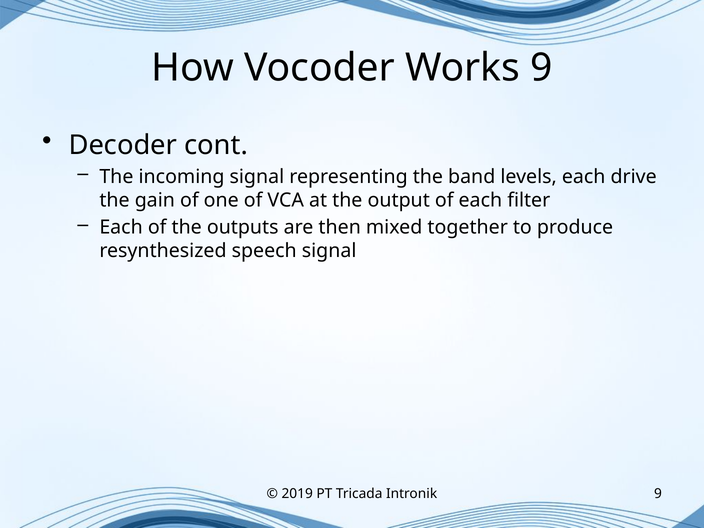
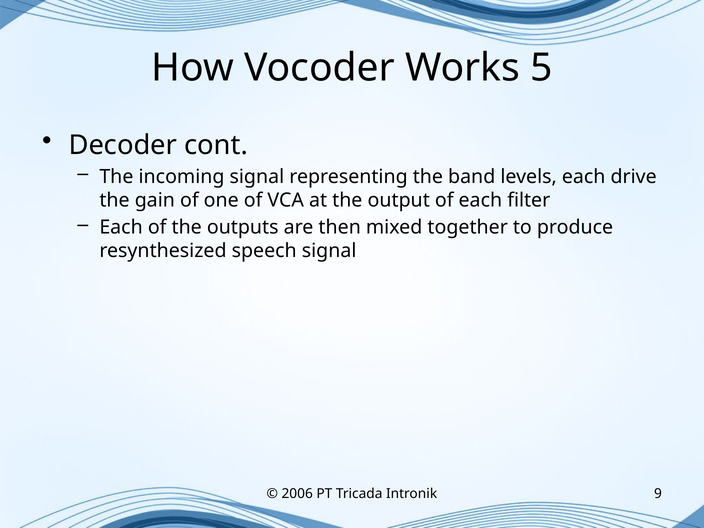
Works 9: 9 -> 5
2019: 2019 -> 2006
